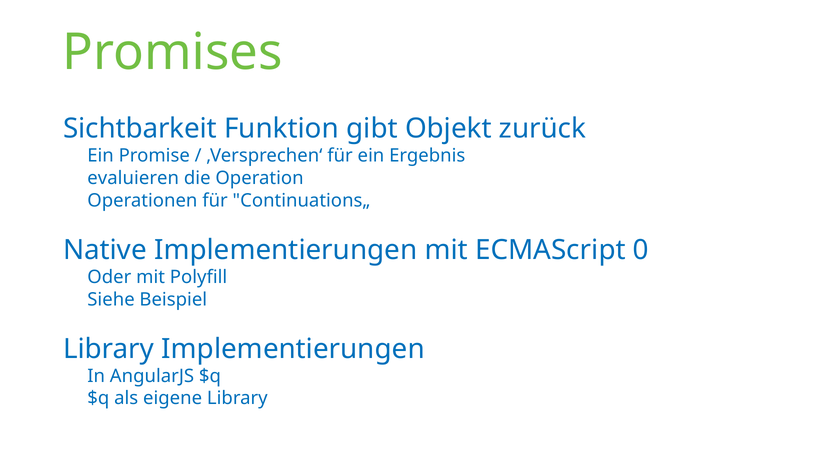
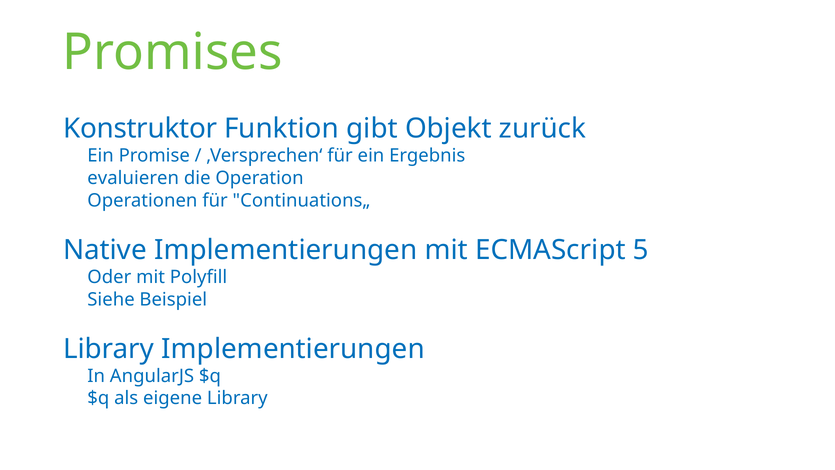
Sichtbarkeit: Sichtbarkeit -> Konstruktor
0: 0 -> 5
